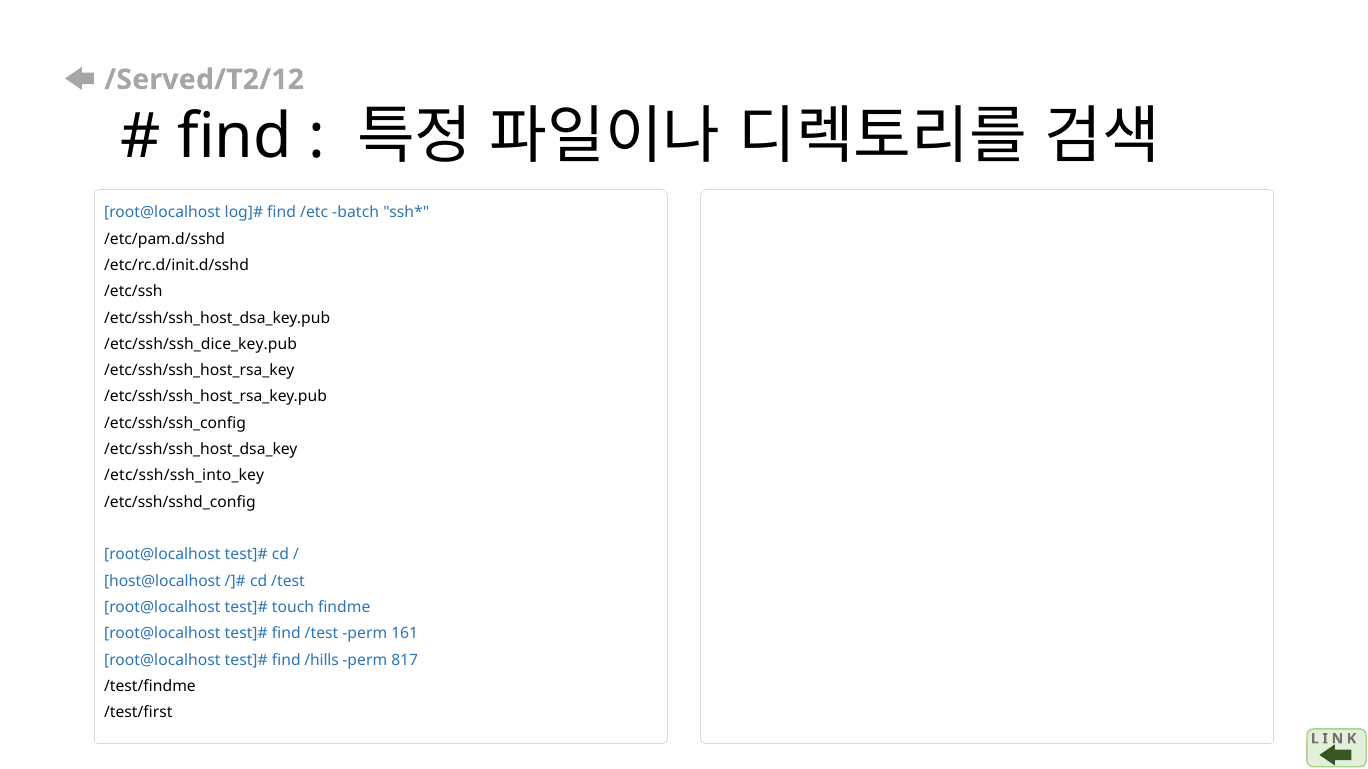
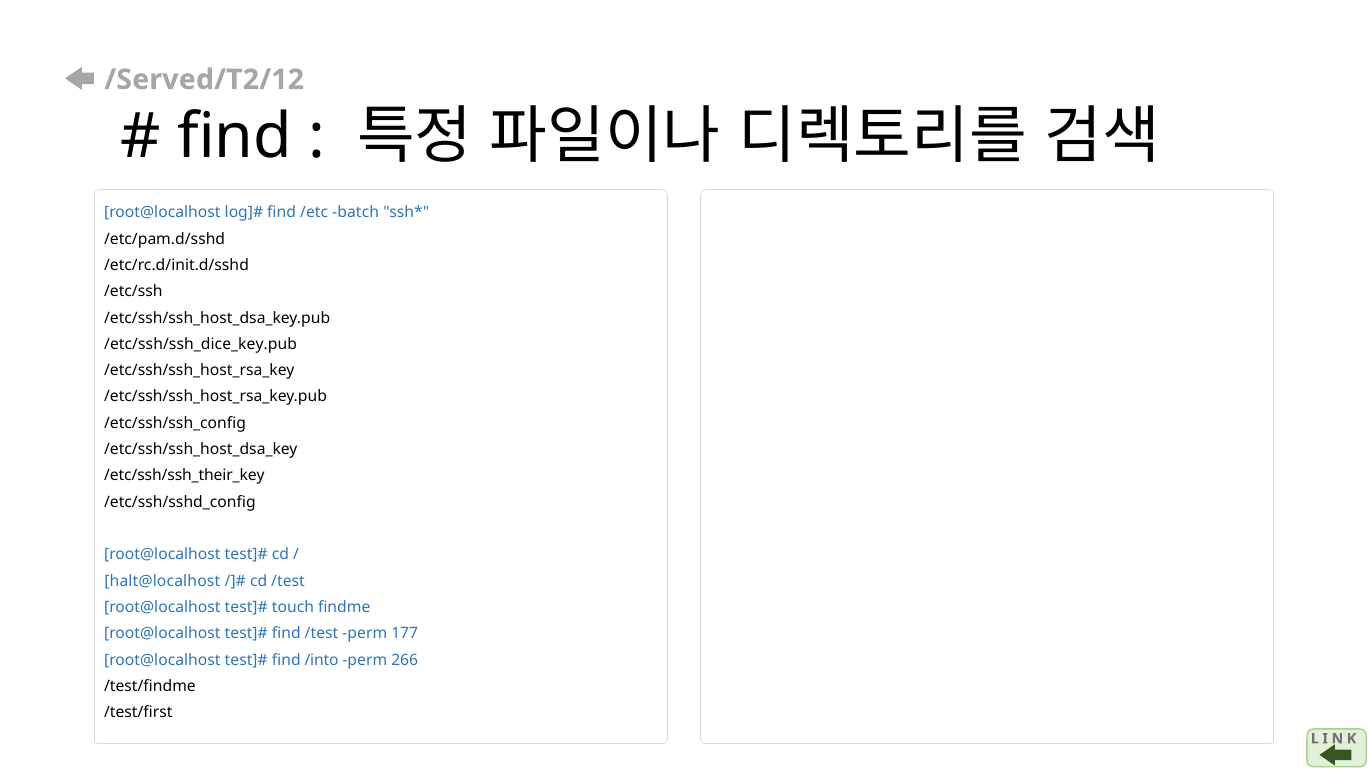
/etc/ssh/ssh_into_key: /etc/ssh/ssh_into_key -> /etc/ssh/ssh_their_key
host@localhost: host@localhost -> halt@localhost
161: 161 -> 177
/hills: /hills -> /into
817: 817 -> 266
